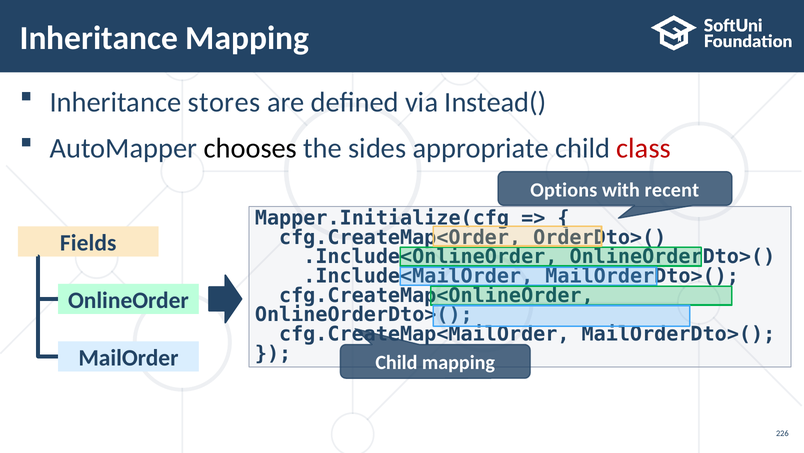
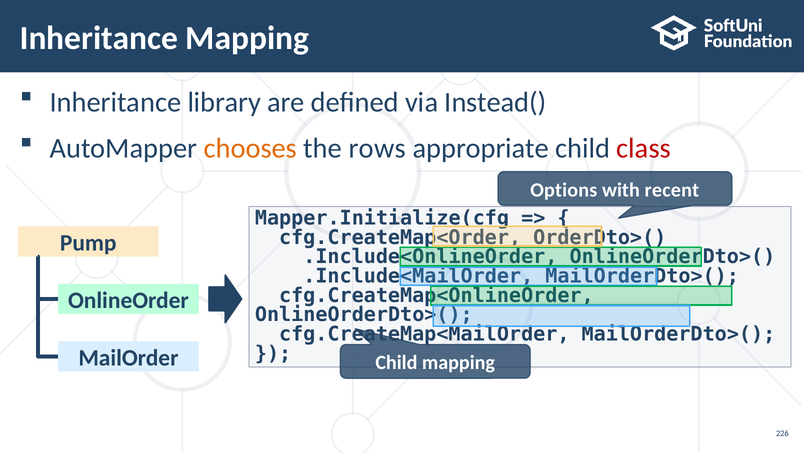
stores: stores -> library
chooses colour: black -> orange
sides: sides -> rows
Fields: Fields -> Pump
